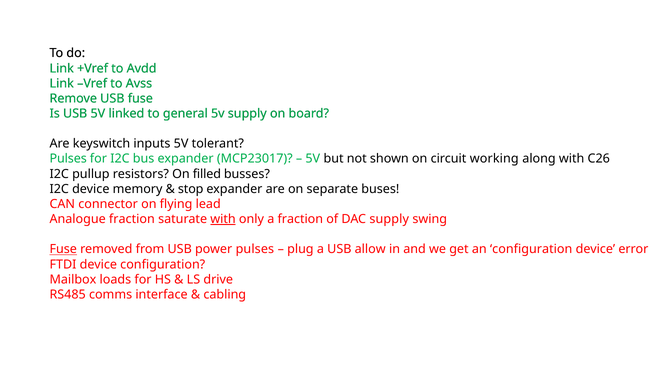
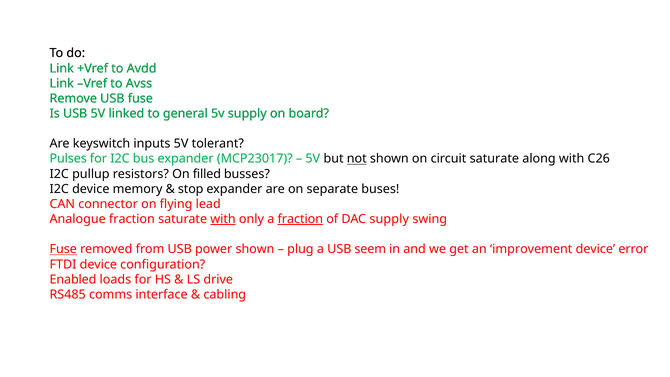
not underline: none -> present
circuit working: working -> saturate
fraction at (300, 219) underline: none -> present
power pulses: pulses -> shown
allow: allow -> seem
an configuration: configuration -> improvement
Mailbox: Mailbox -> Enabled
